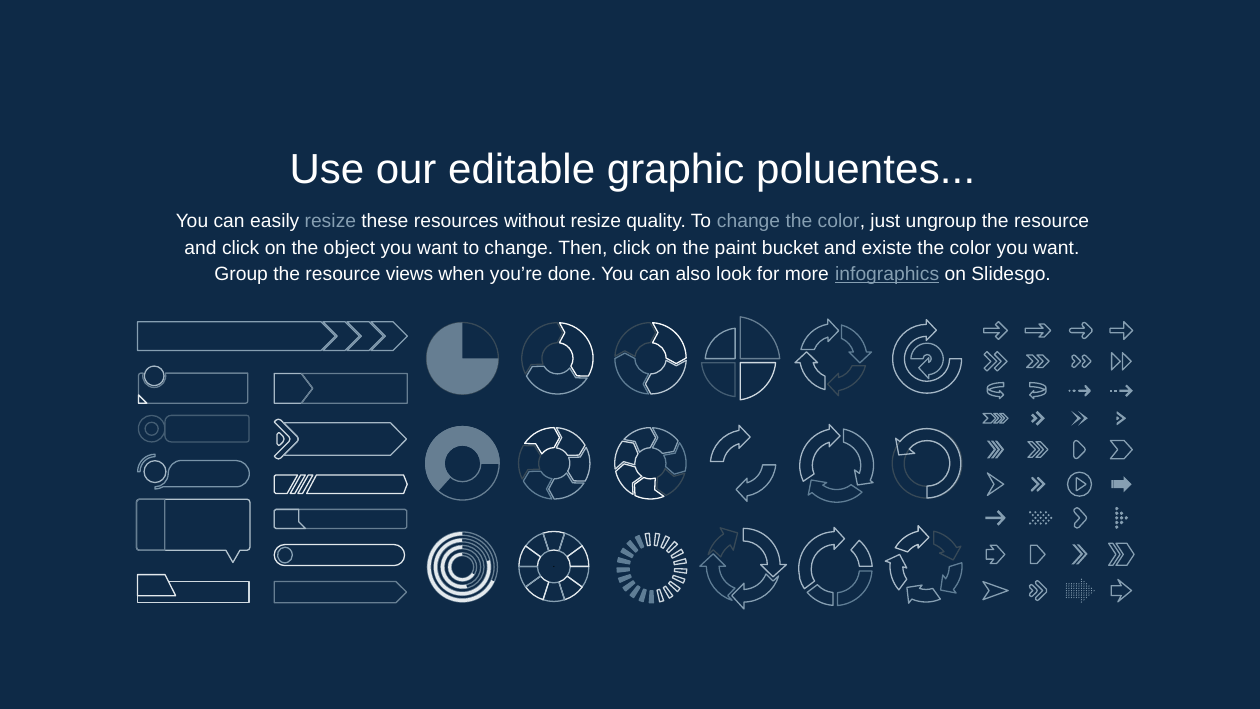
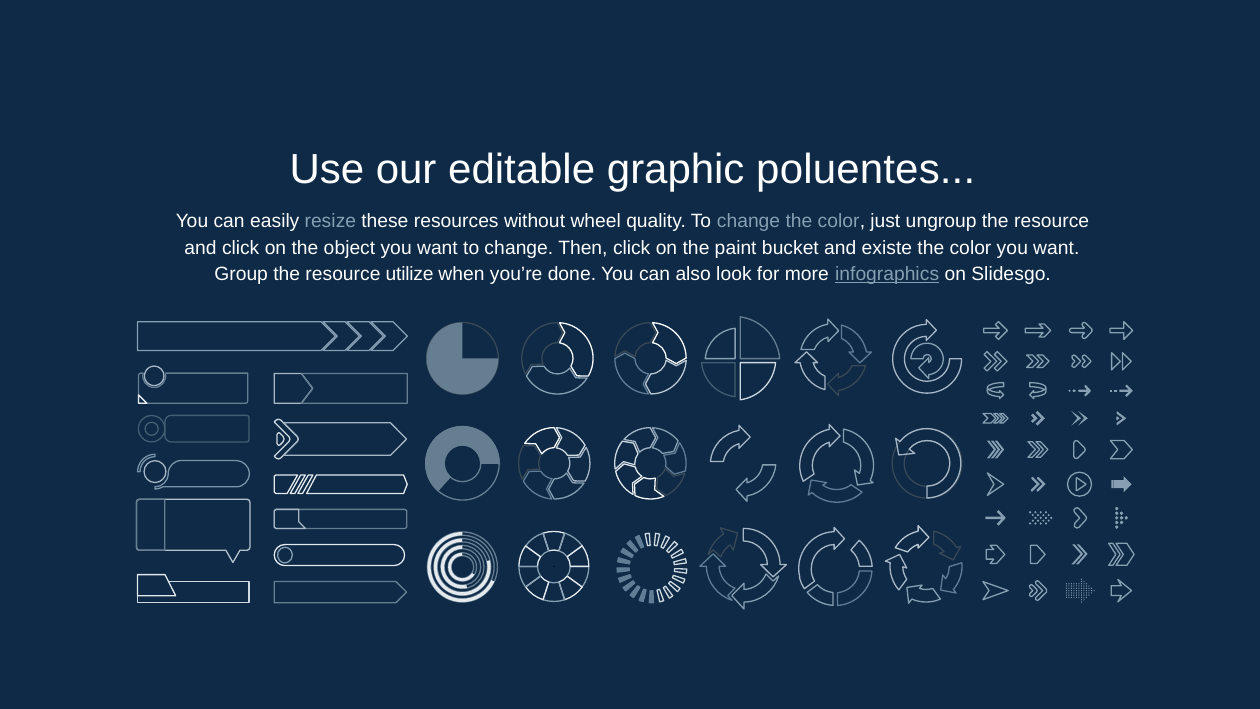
without resize: resize -> wheel
views: views -> utilize
